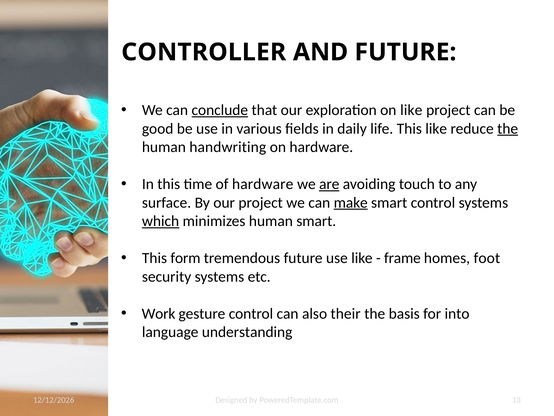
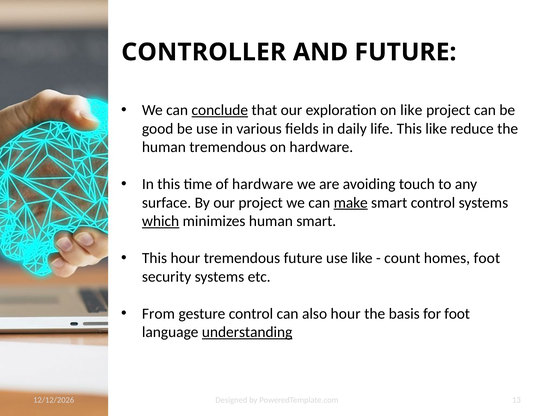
the at (508, 129) underline: present -> none
human handwriting: handwriting -> tremendous
are underline: present -> none
This form: form -> hour
frame: frame -> count
Work: Work -> From
also their: their -> hour
for into: into -> foot
understanding underline: none -> present
